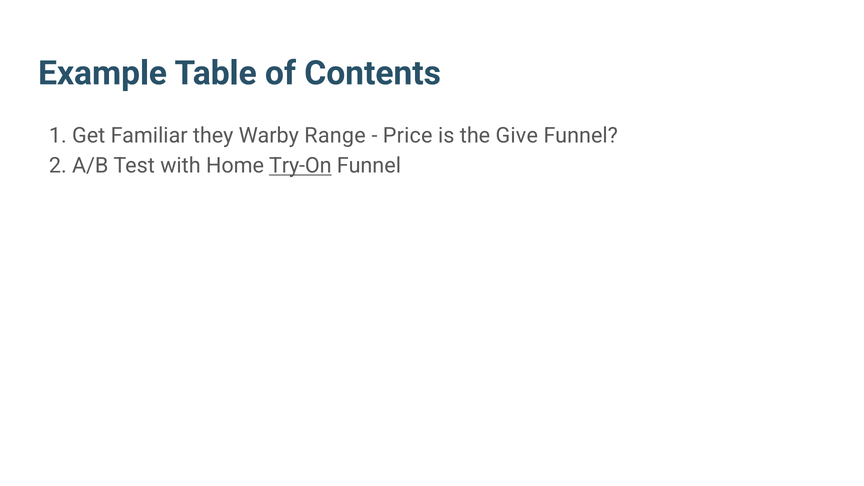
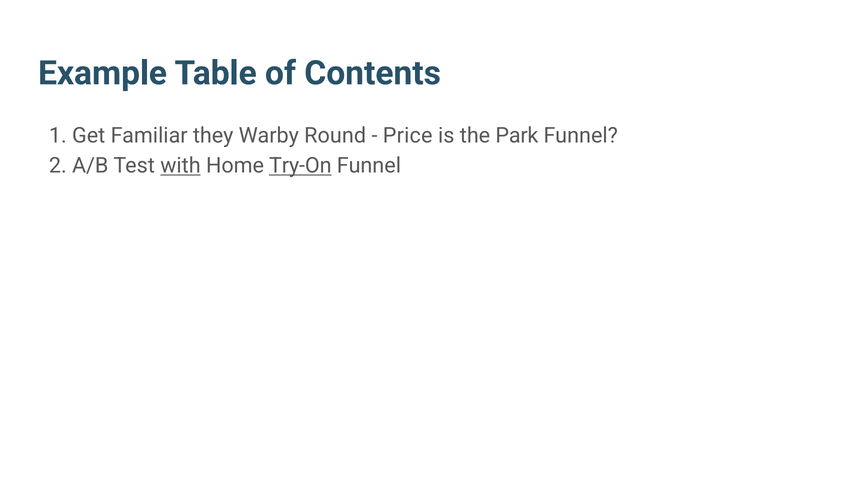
Range: Range -> Round
Give: Give -> Park
with underline: none -> present
